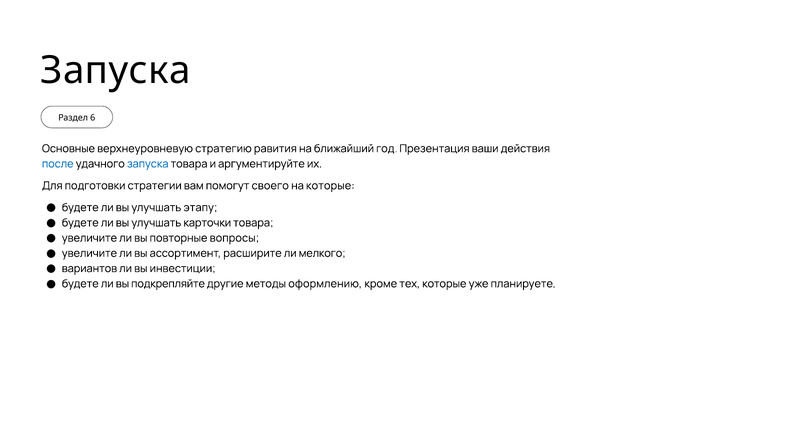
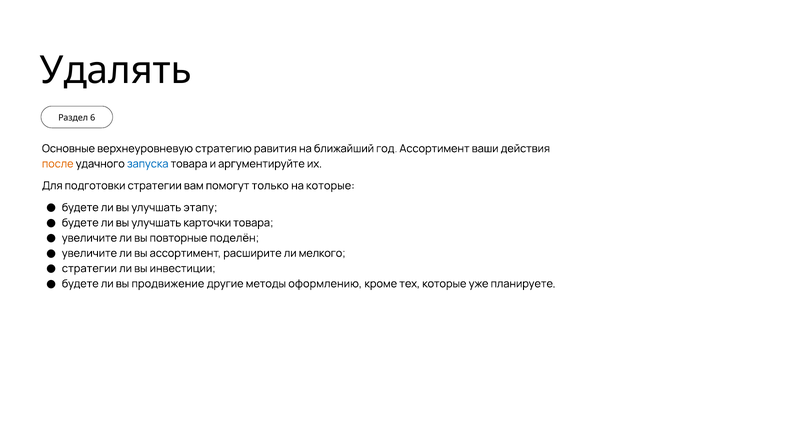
Запуска at (115, 70): Запуска -> Удалять
год Презентация: Презентация -> Ассортимент
после colour: blue -> orange
своего: своего -> только
вопросы: вопросы -> поделён
вариантов at (89, 269): вариантов -> стратегии
подкрепляйте: подкрепляйте -> продвижение
